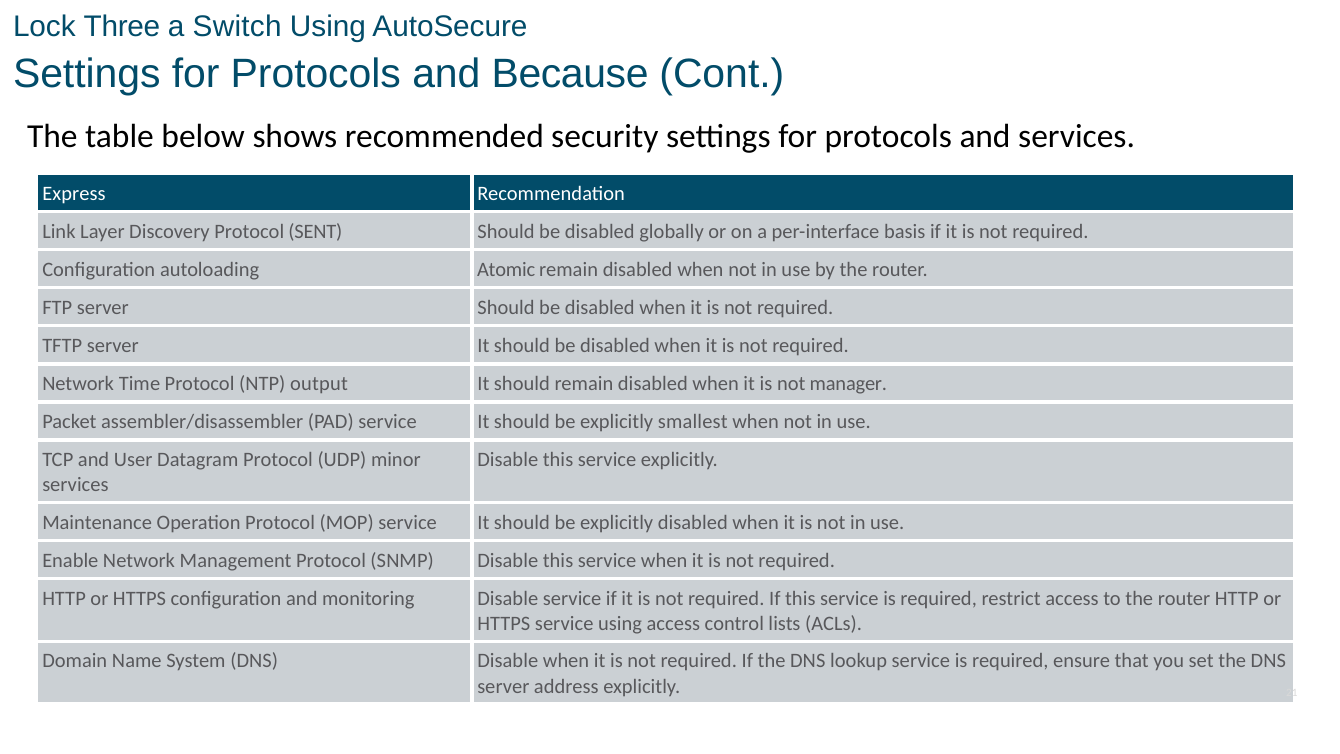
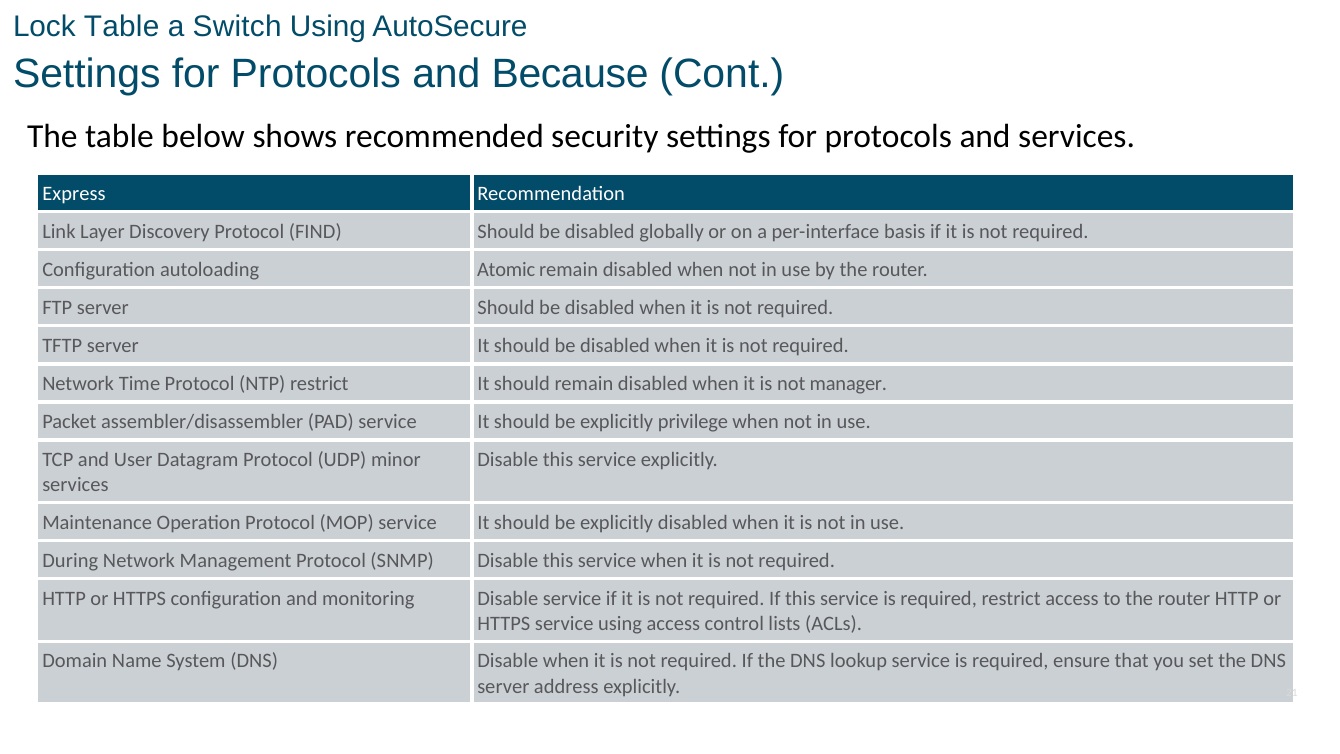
Lock Three: Three -> Table
SENT: SENT -> FIND
NTP output: output -> restrict
smallest: smallest -> privilege
Enable: Enable -> During
